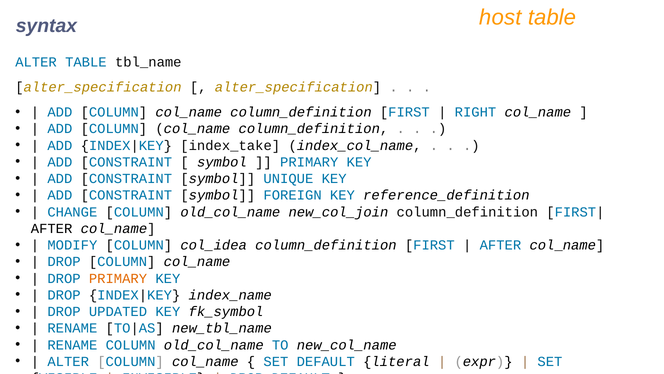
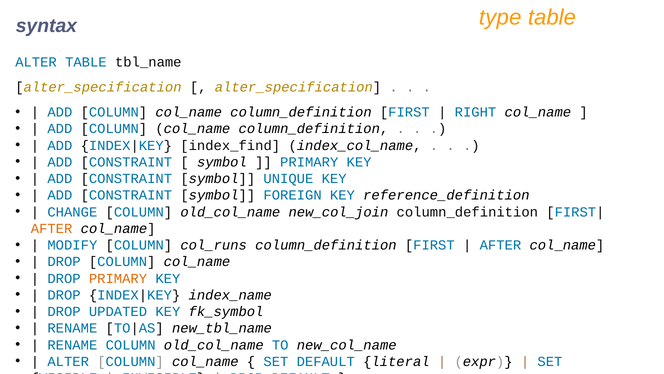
host: host -> type
index_take: index_take -> index_find
AFTER at (52, 228) colour: black -> orange
col_idea: col_idea -> col_runs
